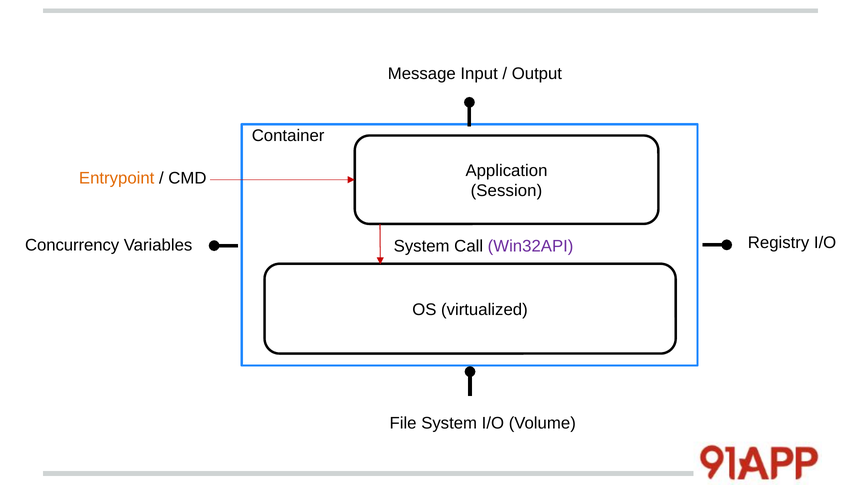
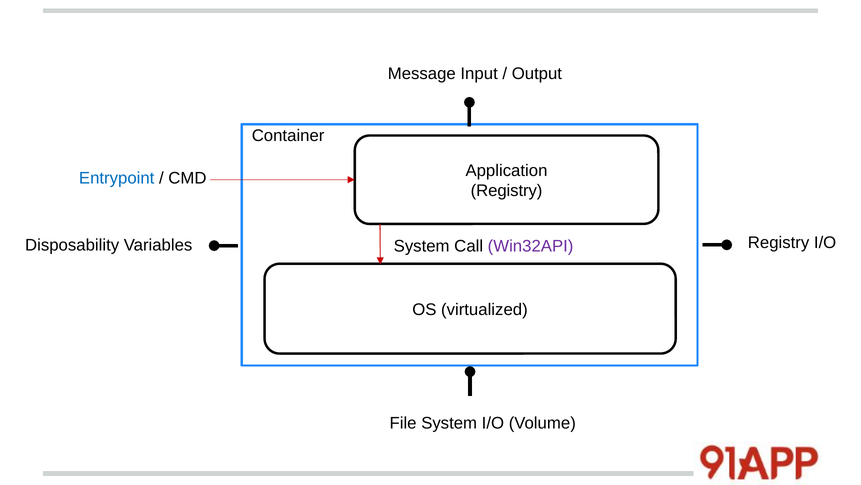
Entrypoint colour: orange -> blue
Session at (506, 191): Session -> Registry
Concurrency: Concurrency -> Disposability
